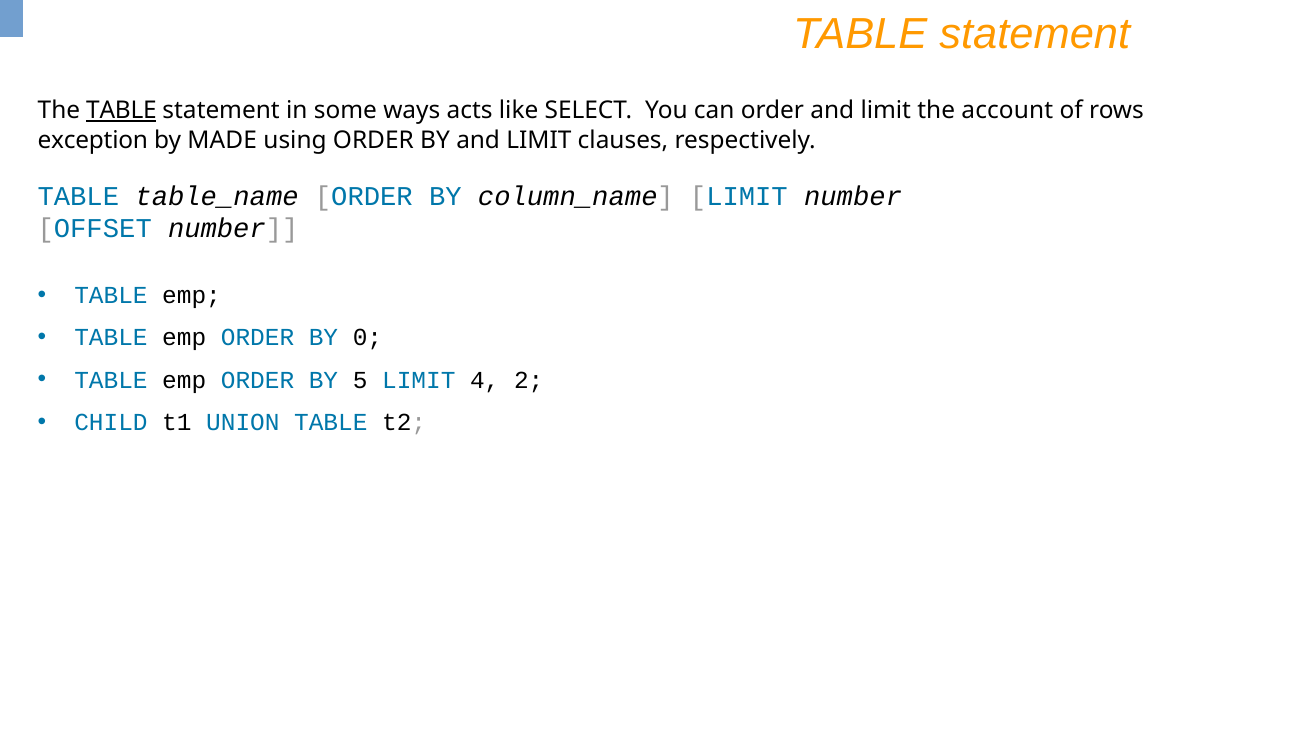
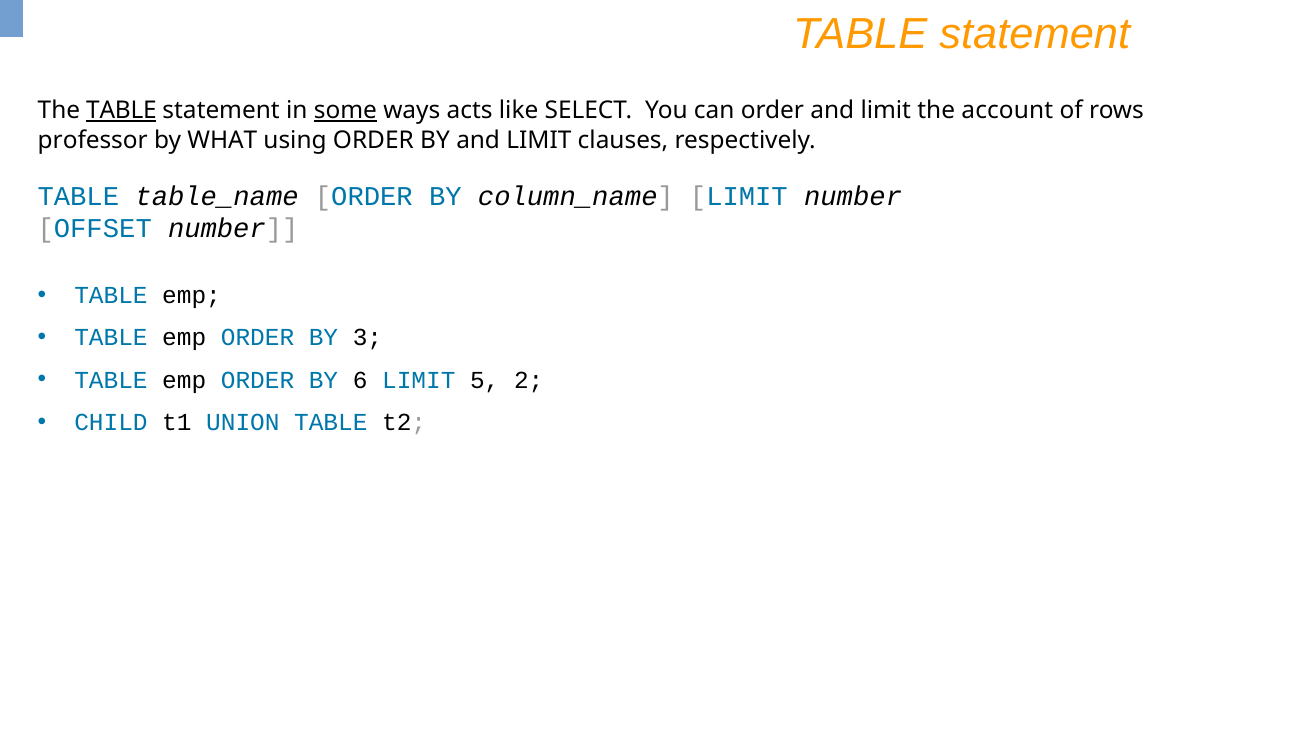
some underline: none -> present
exception: exception -> professor
MADE: MADE -> WHAT
0: 0 -> 3
5: 5 -> 6
4: 4 -> 5
